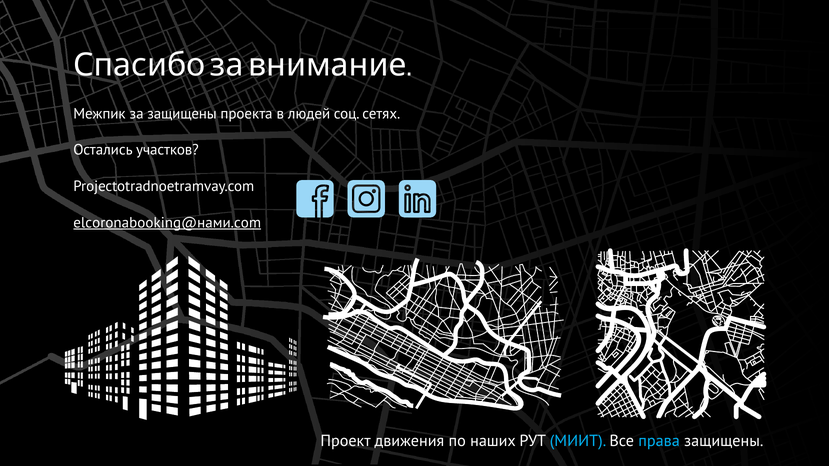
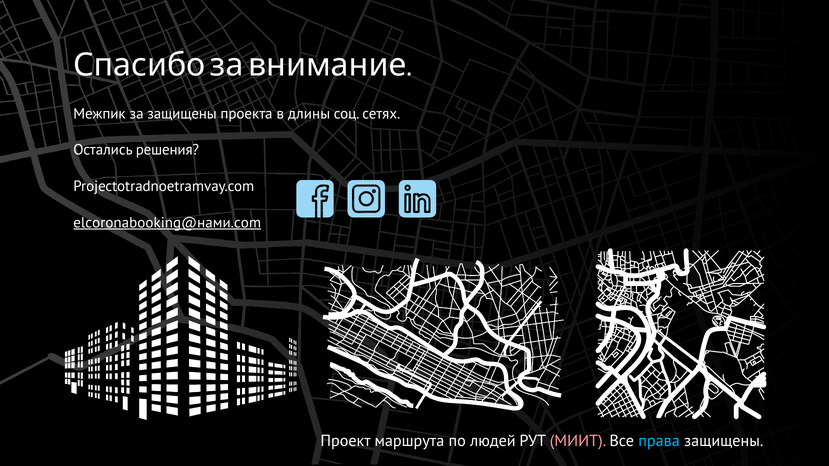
людей: людей -> длины
участков: участков -> решения
движения: движения -> маршрута
наших: наших -> людей
МИИТ colour: light blue -> pink
